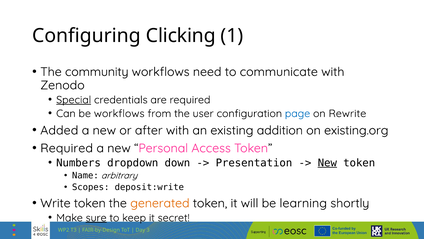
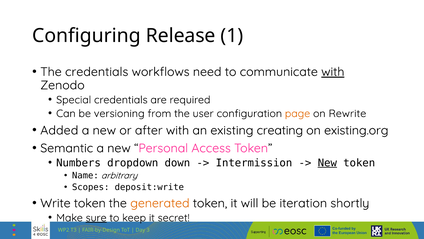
Clicking: Clicking -> Release
The community: community -> credentials
with at (333, 72) underline: none -> present
Special underline: present -> none
be workflows: workflows -> versioning
page colour: blue -> orange
addition: addition -> creating
Required at (67, 148): Required -> Semantic
Presentation: Presentation -> Intermission
learning: learning -> iteration
